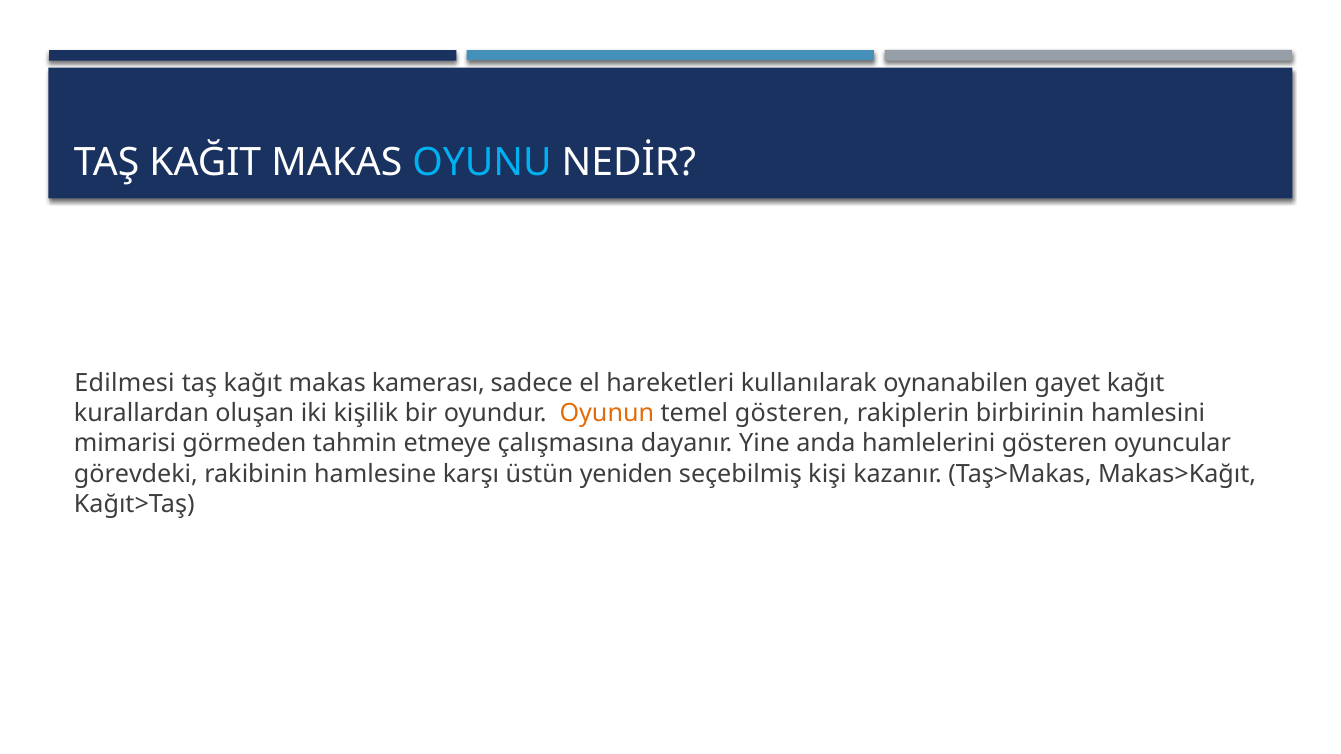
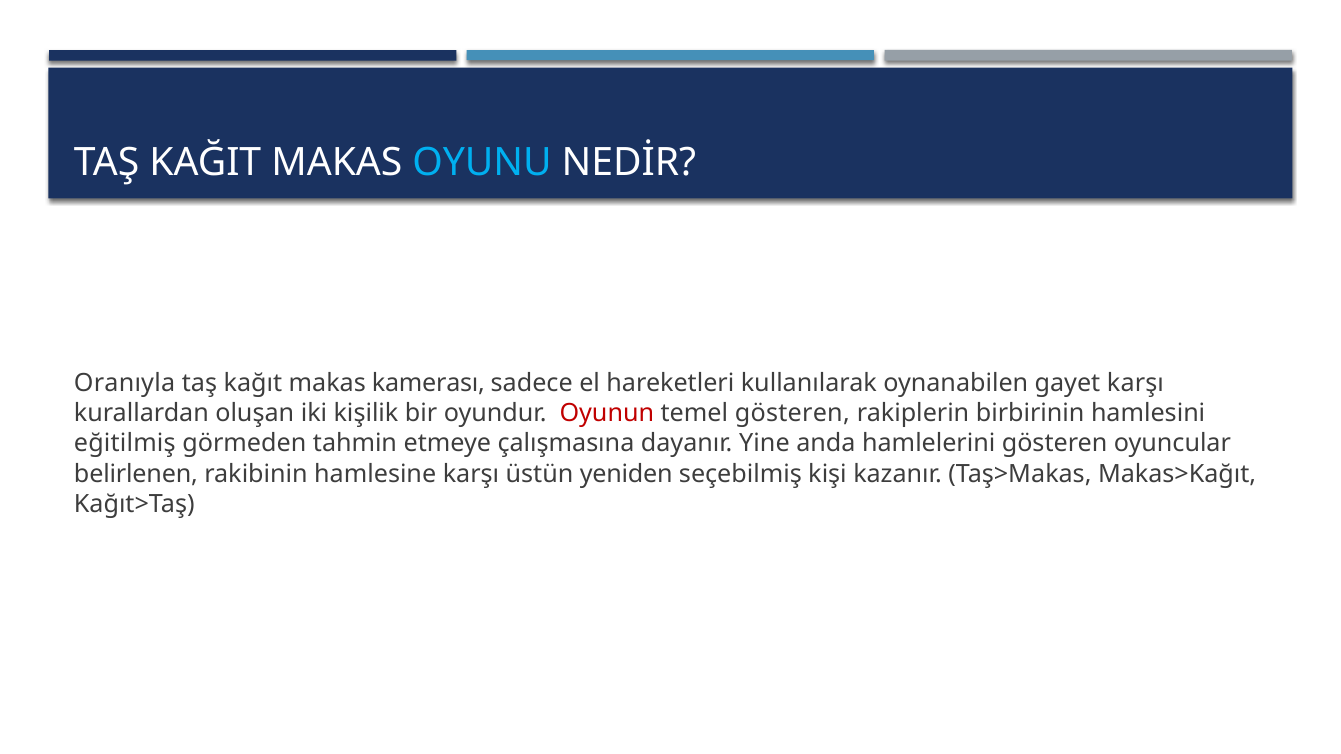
Edilmesi: Edilmesi -> Oranıyla
gayet kağıt: kağıt -> karşı
Oyunun colour: orange -> red
mimarisi: mimarisi -> eğitilmiş
görevdeki: görevdeki -> belirlenen
